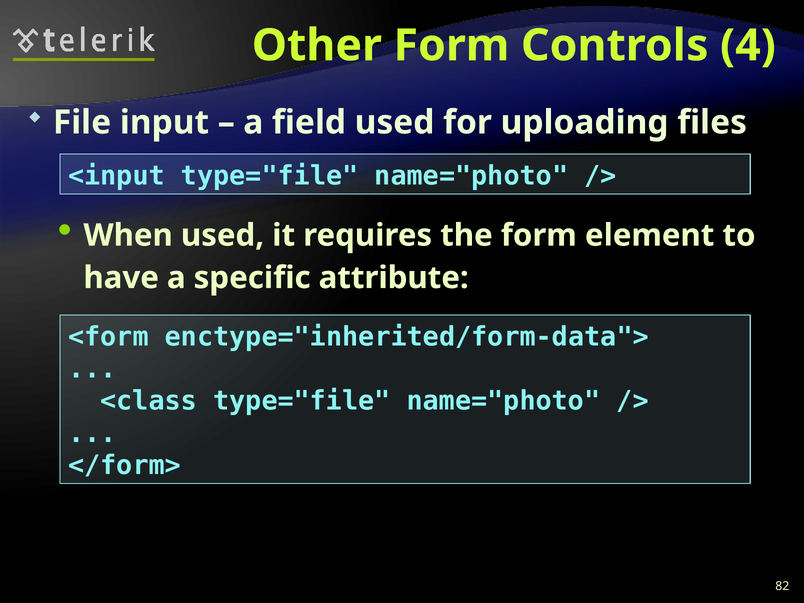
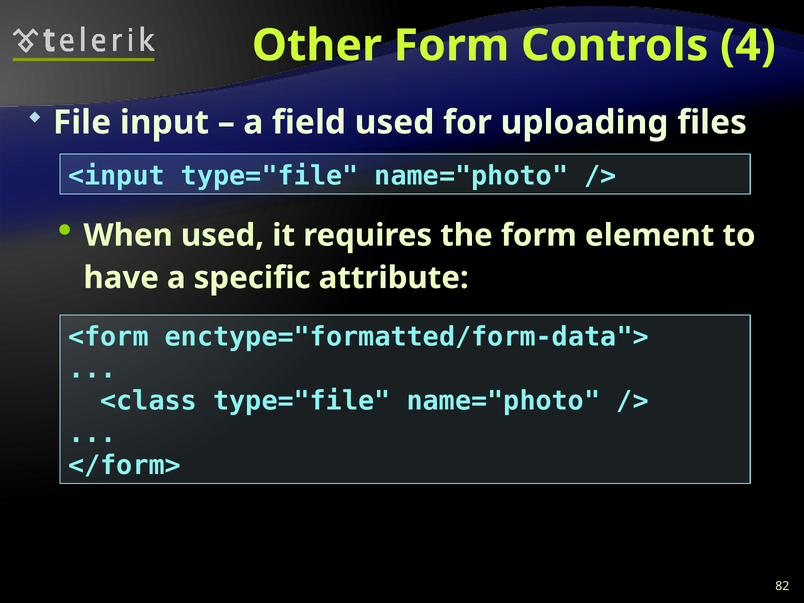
enctype="inherited/form-data">: enctype="inherited/form-data"> -> enctype="formatted/form-data">
